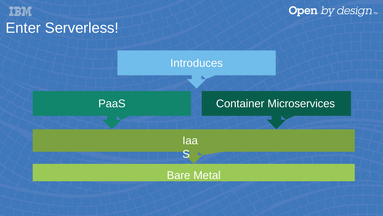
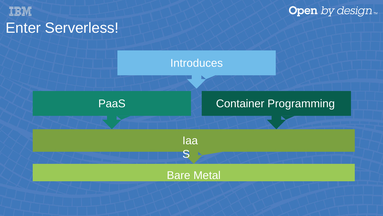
Microservices: Microservices -> Programming
